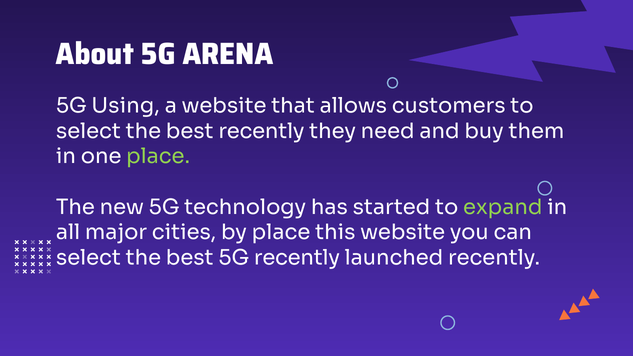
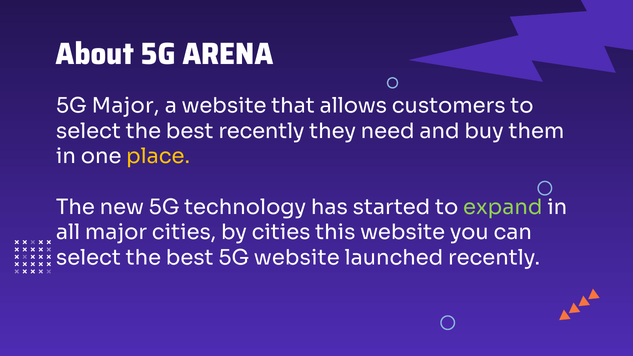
5G Using: Using -> Major
place at (158, 156) colour: light green -> yellow
by place: place -> cities
5G recently: recently -> website
